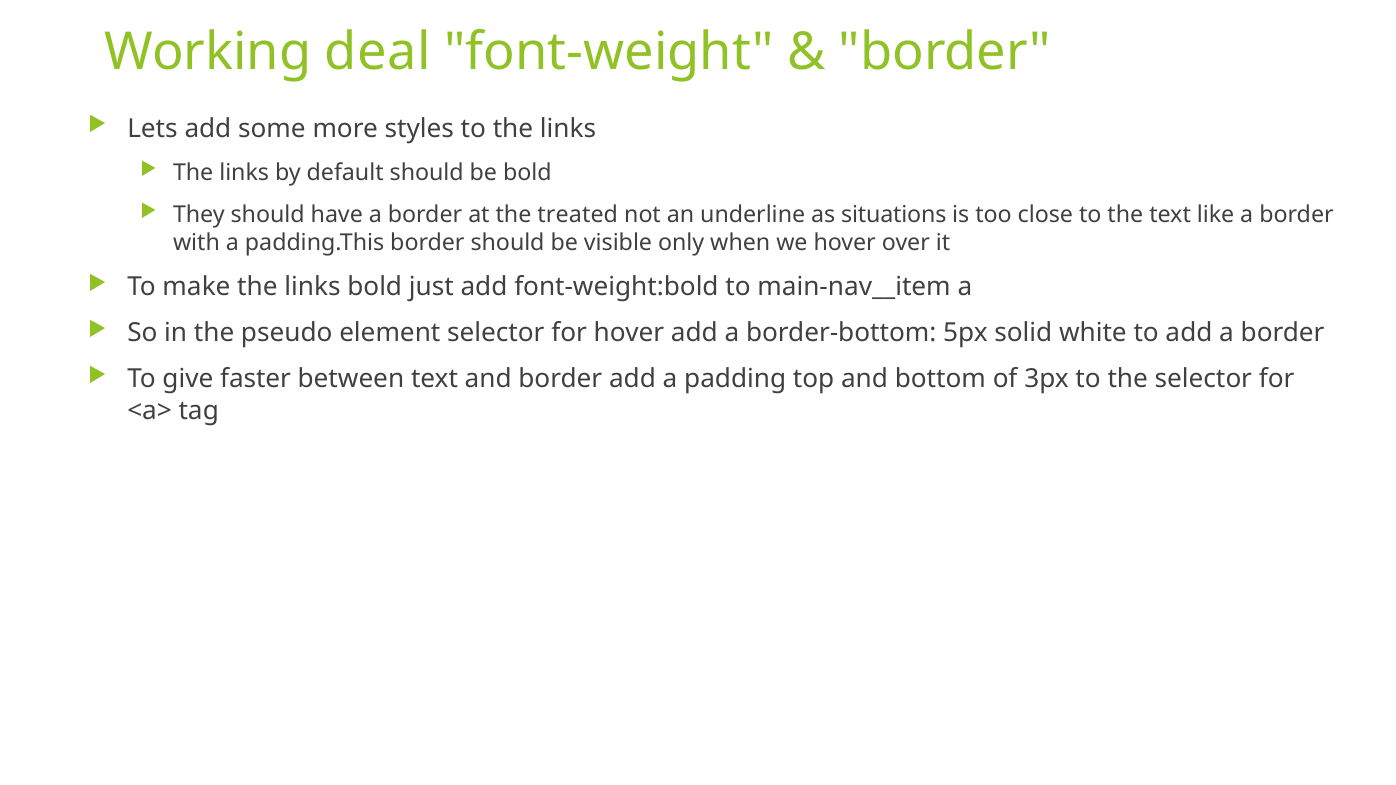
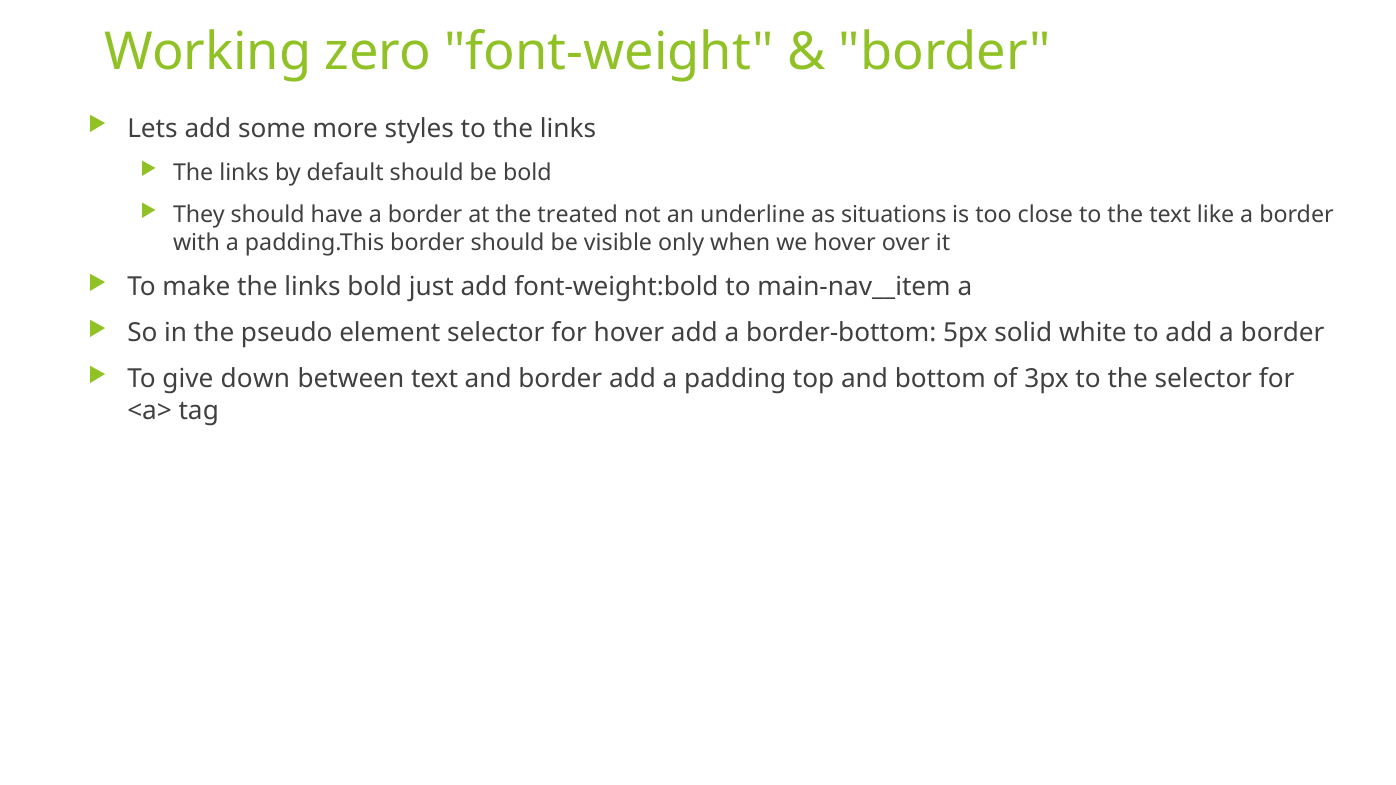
deal: deal -> zero
faster: faster -> down
